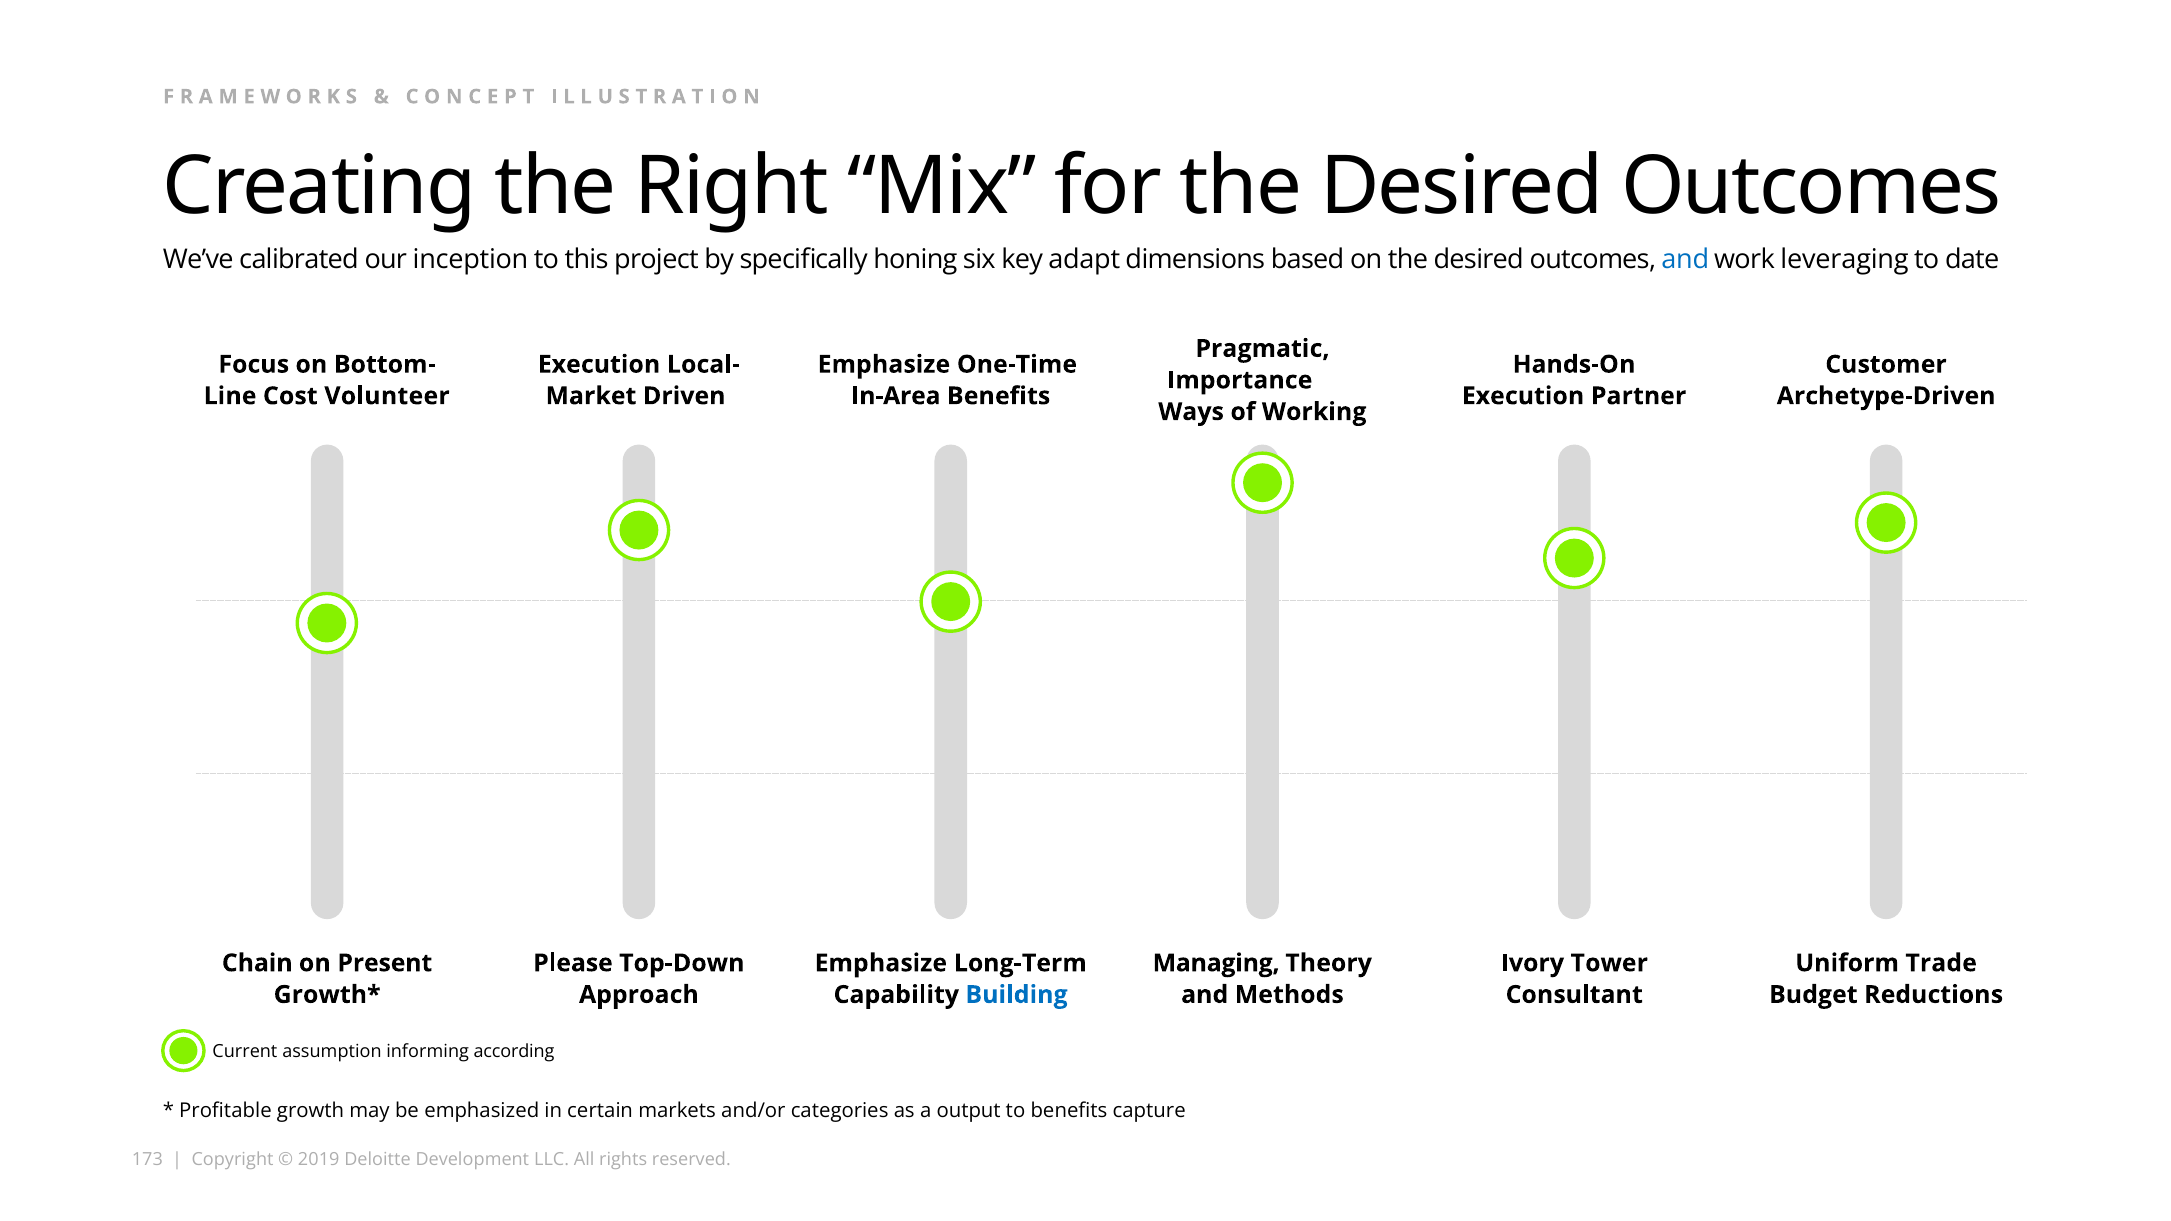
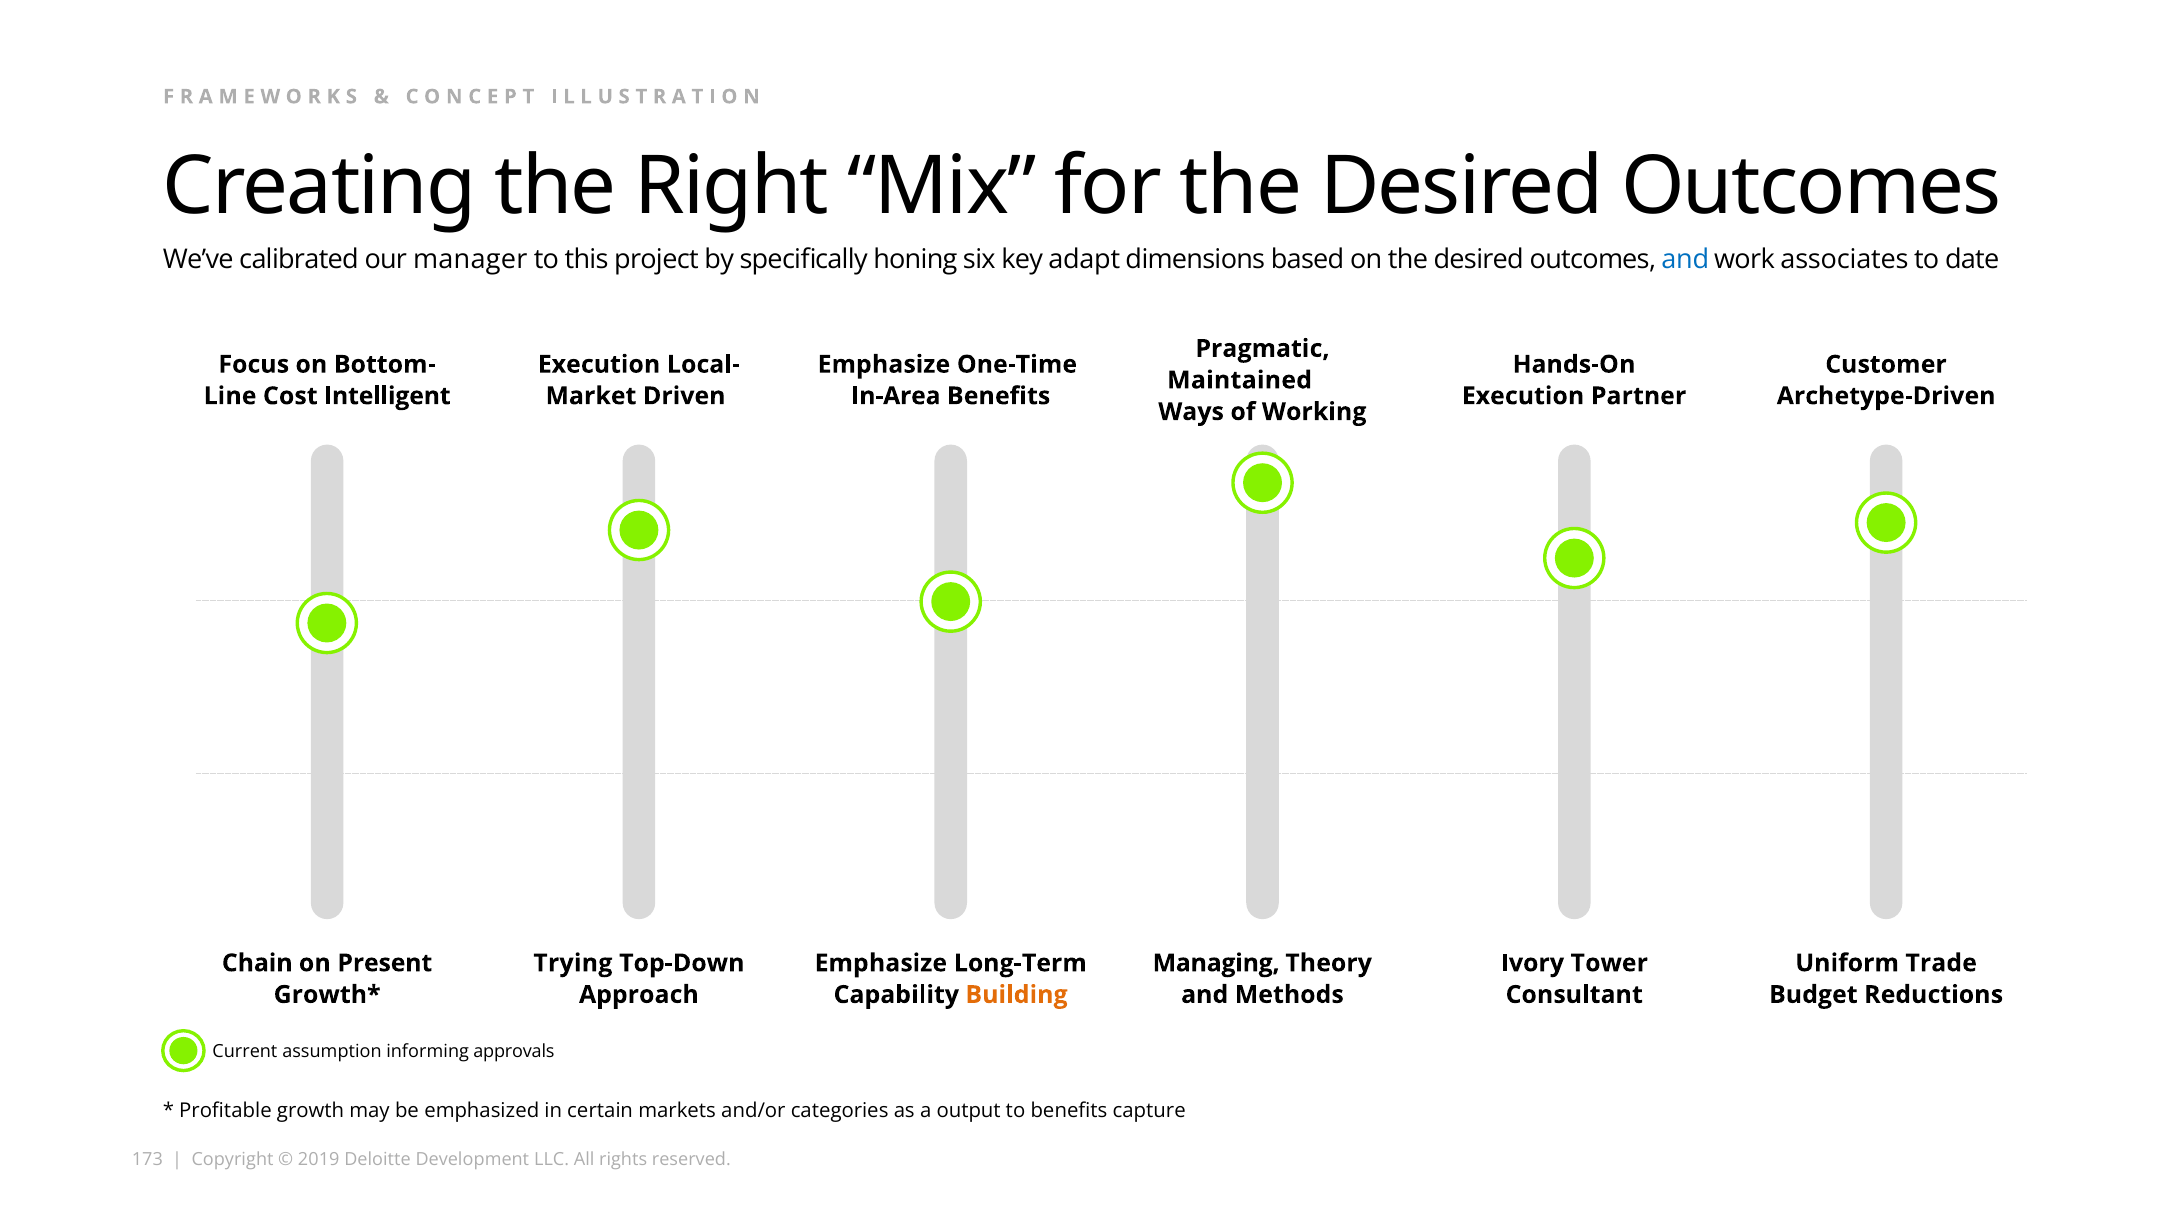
inception: inception -> manager
leveraging: leveraging -> associates
Importance: Importance -> Maintained
Volunteer: Volunteer -> Intelligent
Please: Please -> Trying
Building colour: blue -> orange
according: according -> approvals
